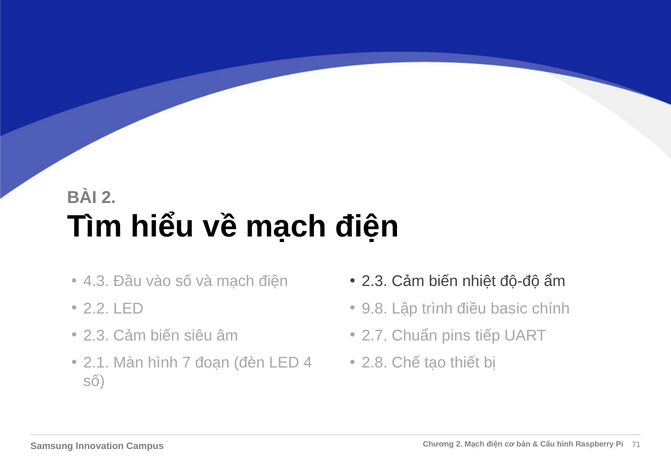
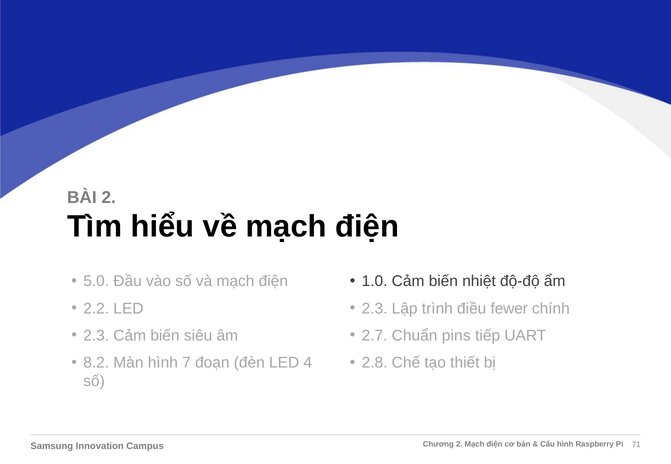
4.3: 4.3 -> 5.0
2.3 at (375, 282): 2.3 -> 1.0
9.8 at (375, 309): 9.8 -> 2.3
basic: basic -> fewer
2.1: 2.1 -> 8.2
